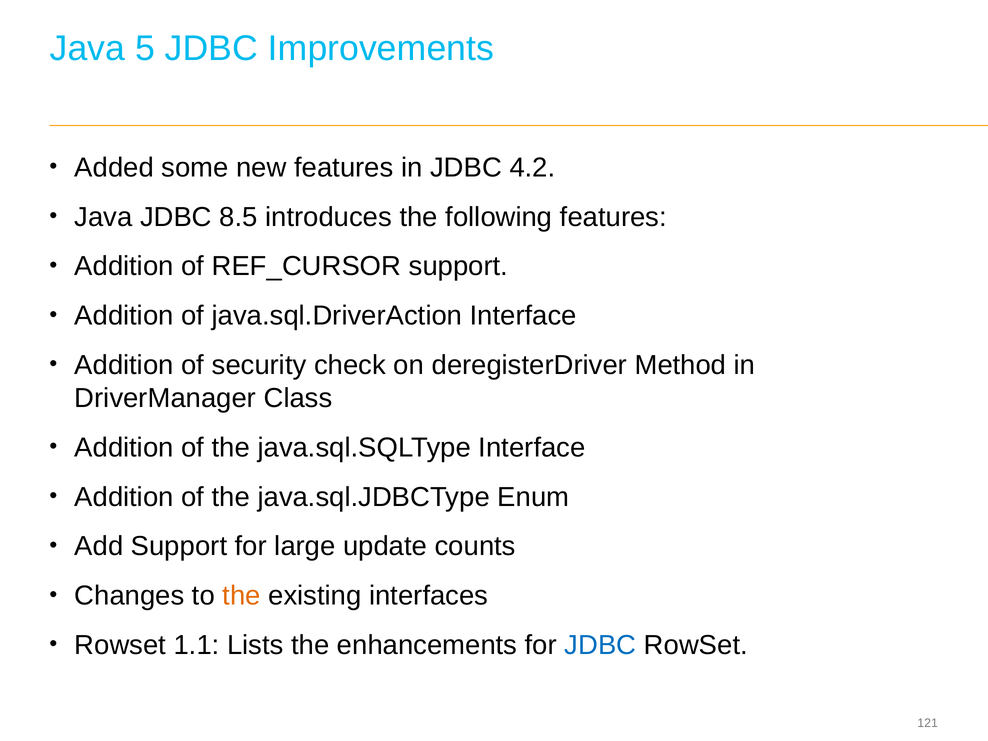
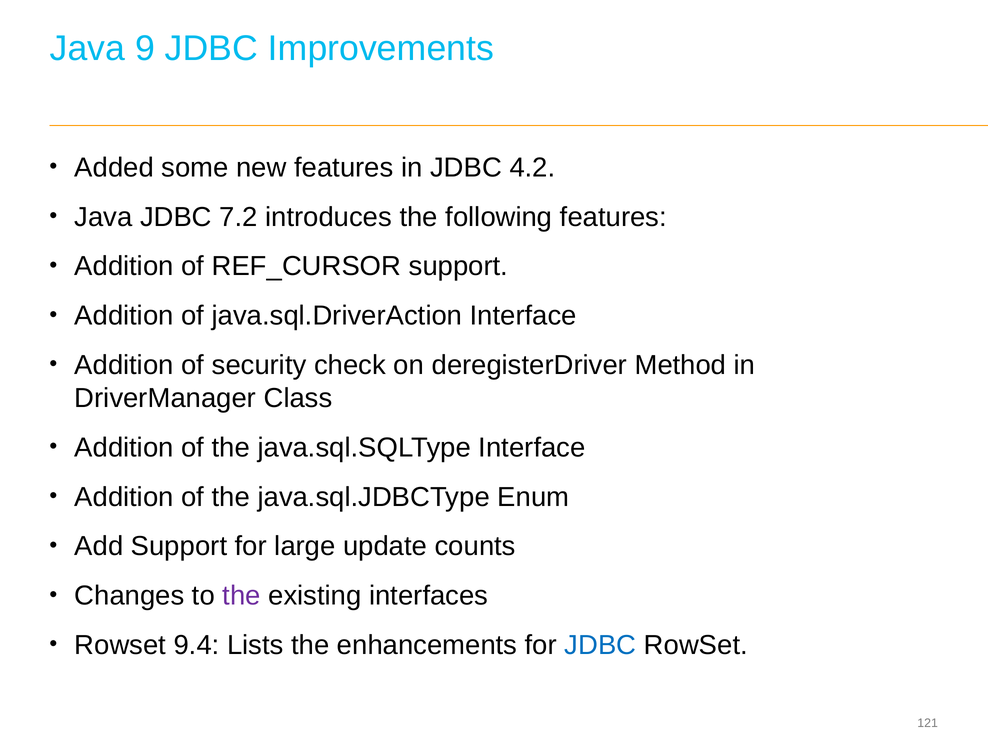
5: 5 -> 9
8.5: 8.5 -> 7.2
the at (242, 596) colour: orange -> purple
1.1: 1.1 -> 9.4
